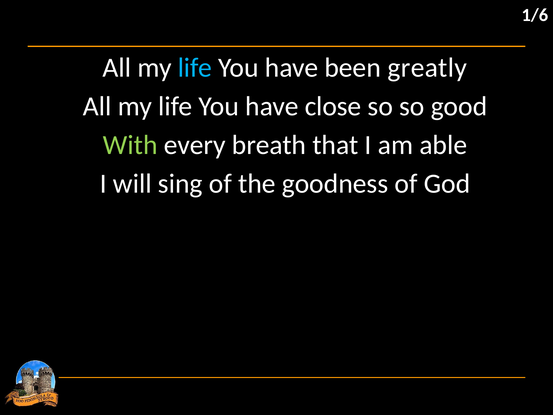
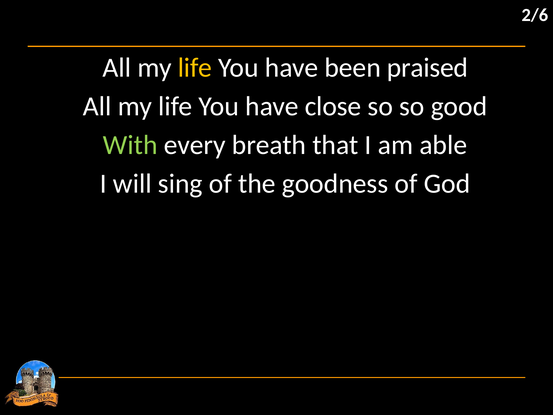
1/6: 1/6 -> 2/6
life at (195, 68) colour: light blue -> yellow
greatly: greatly -> praised
